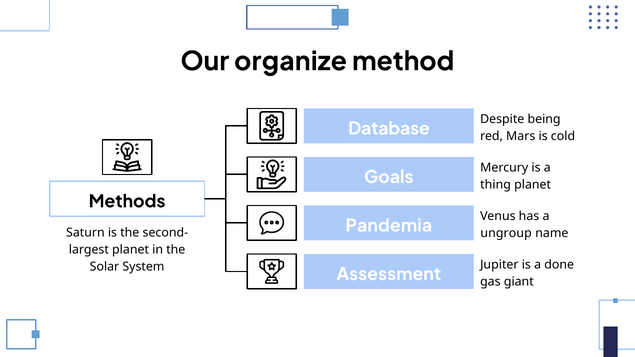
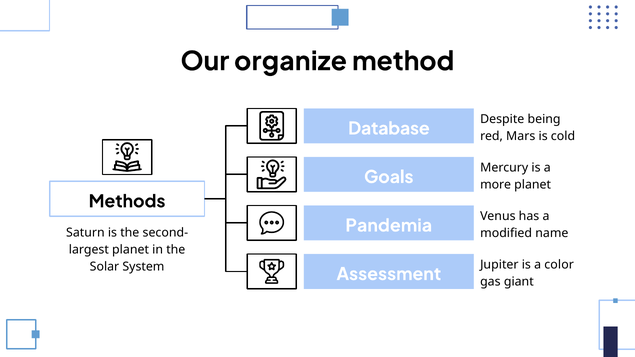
thing: thing -> more
ungroup: ungroup -> modified
done: done -> color
